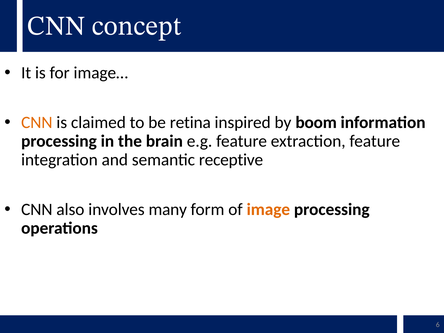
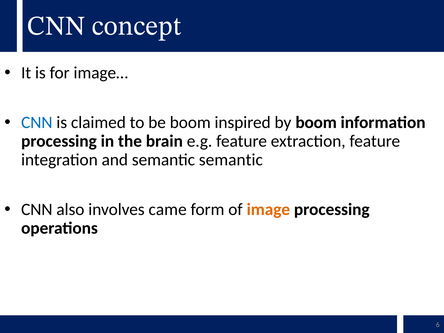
CNN at (37, 122) colour: orange -> blue
be retina: retina -> boom
semantic receptive: receptive -> semantic
many: many -> came
